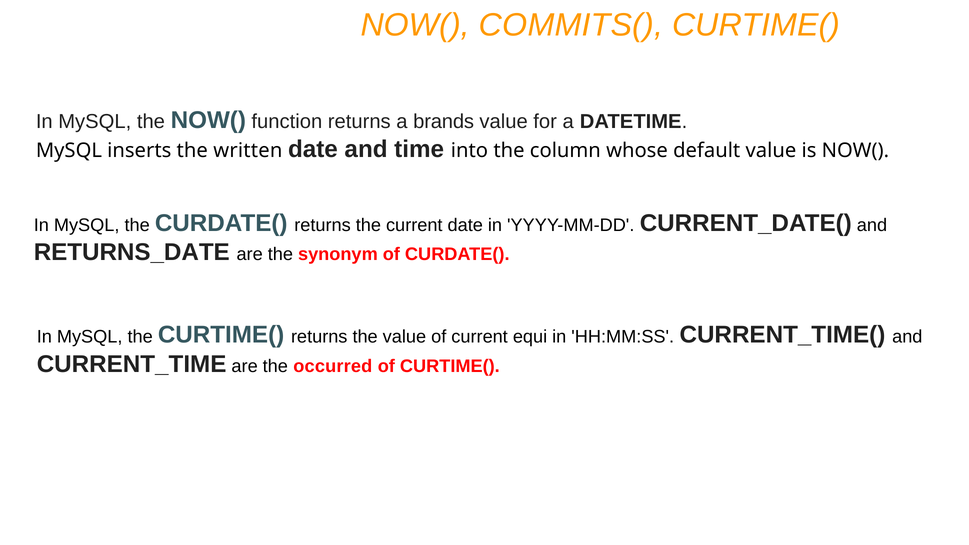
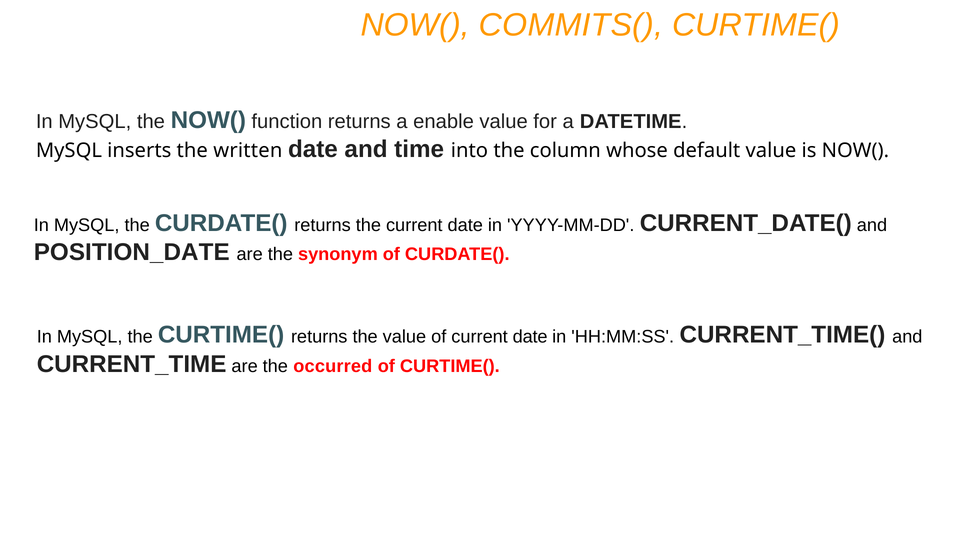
brands: brands -> enable
RETURNS_DATE: RETURNS_DATE -> POSITION_DATE
of current equi: equi -> date
